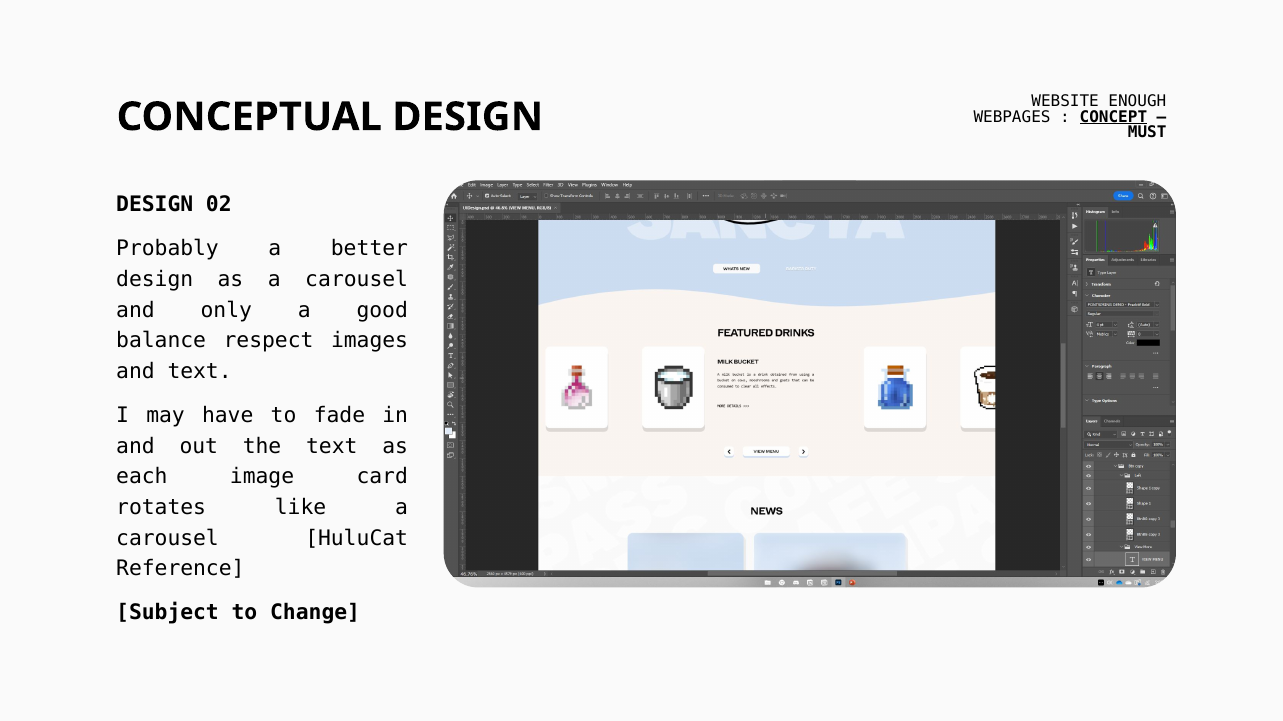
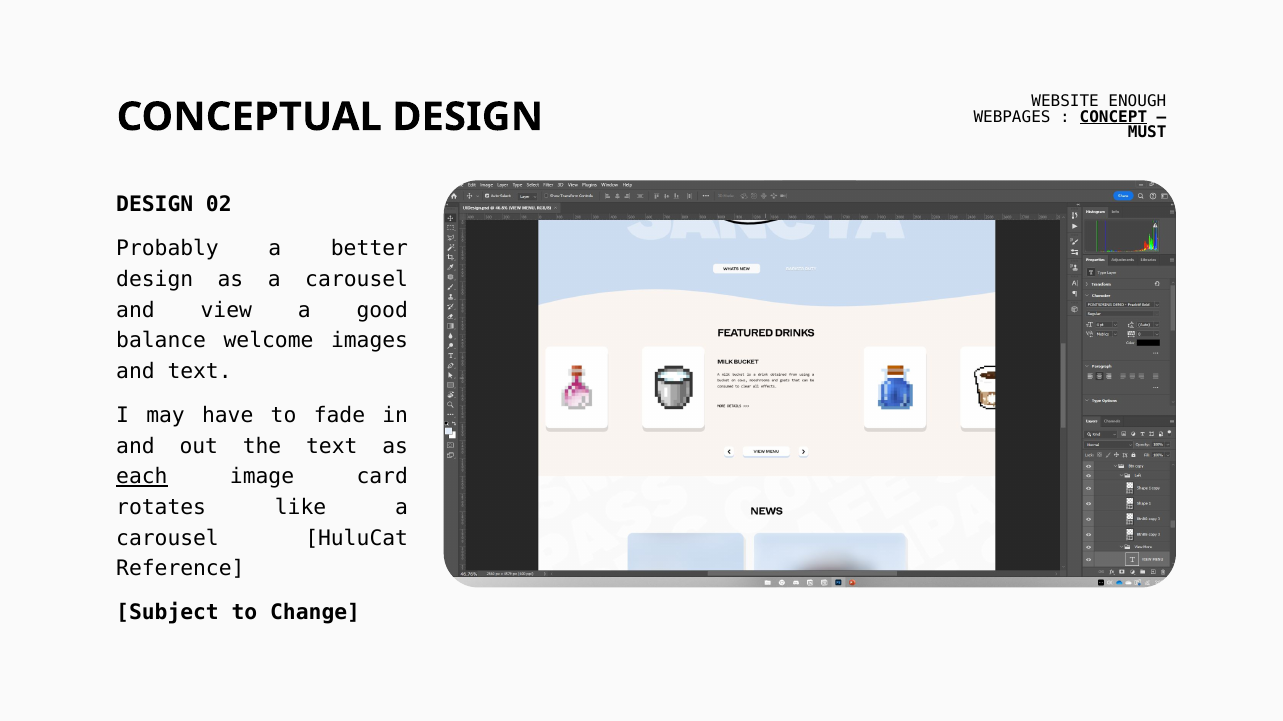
only: only -> view
respect: respect -> welcome
each underline: none -> present
